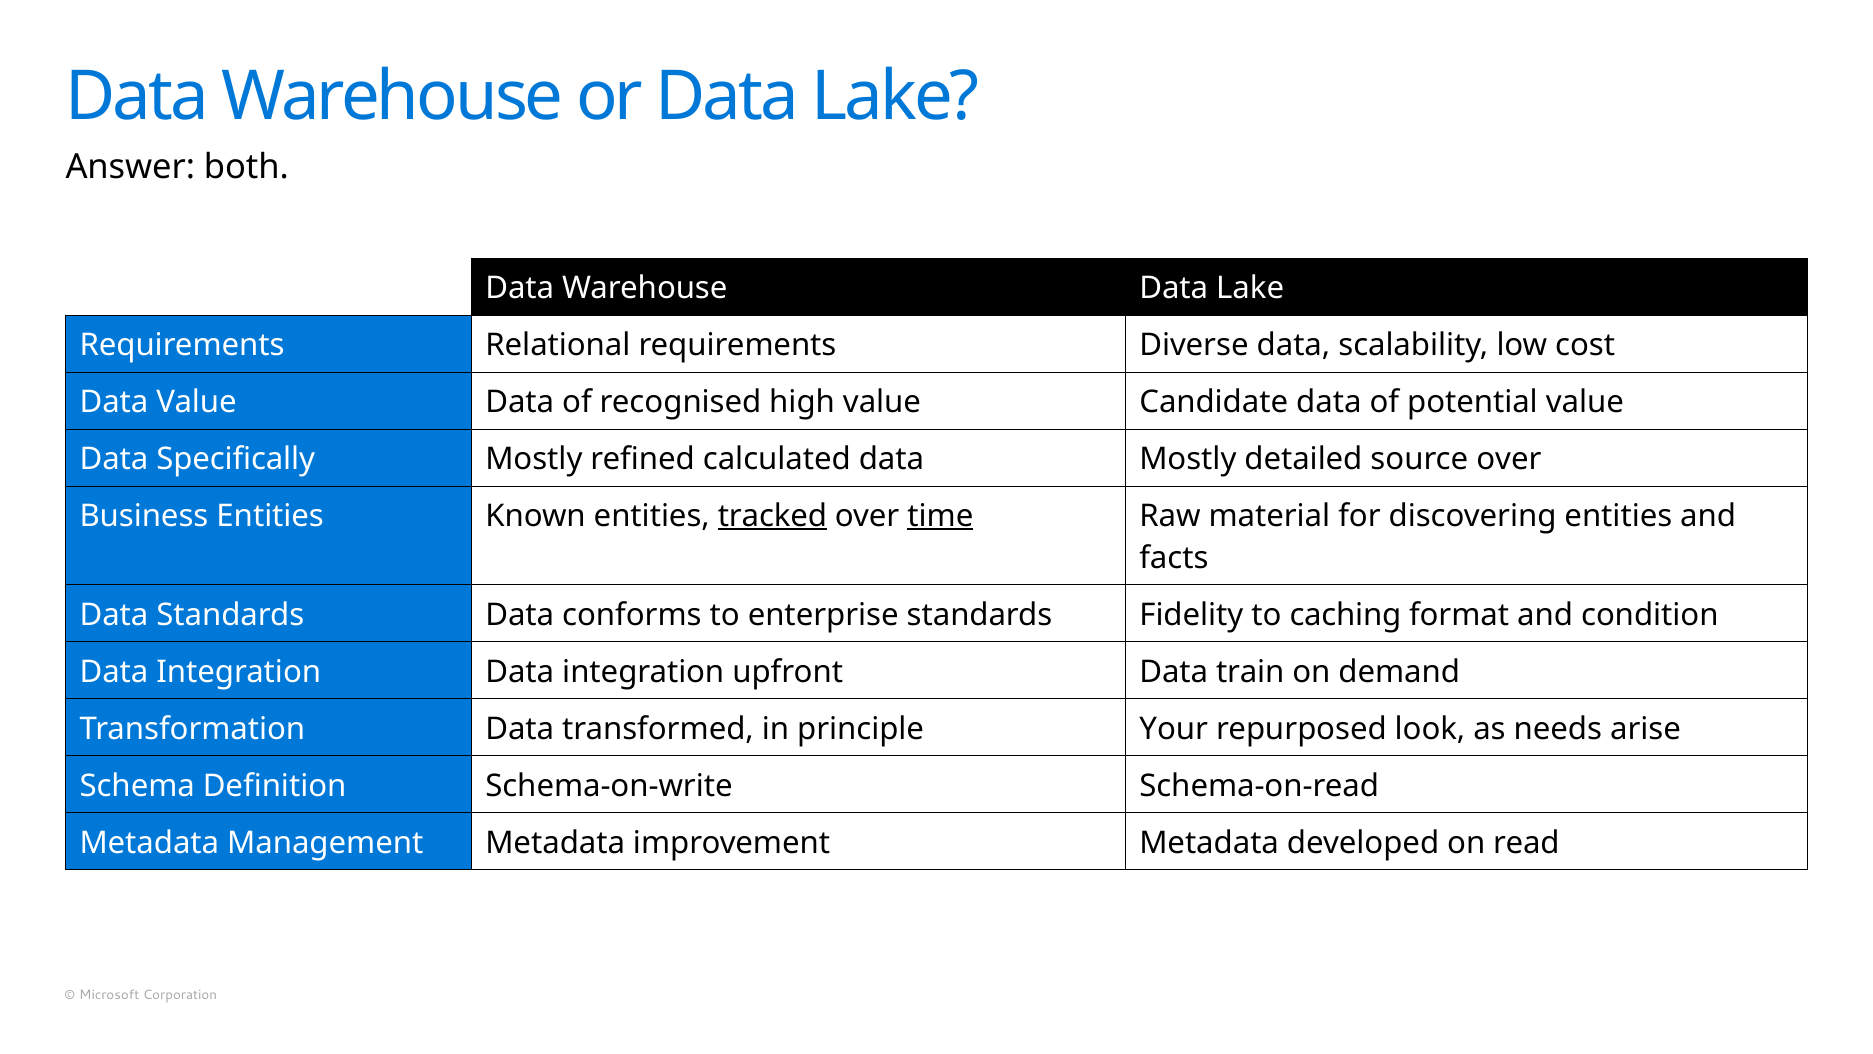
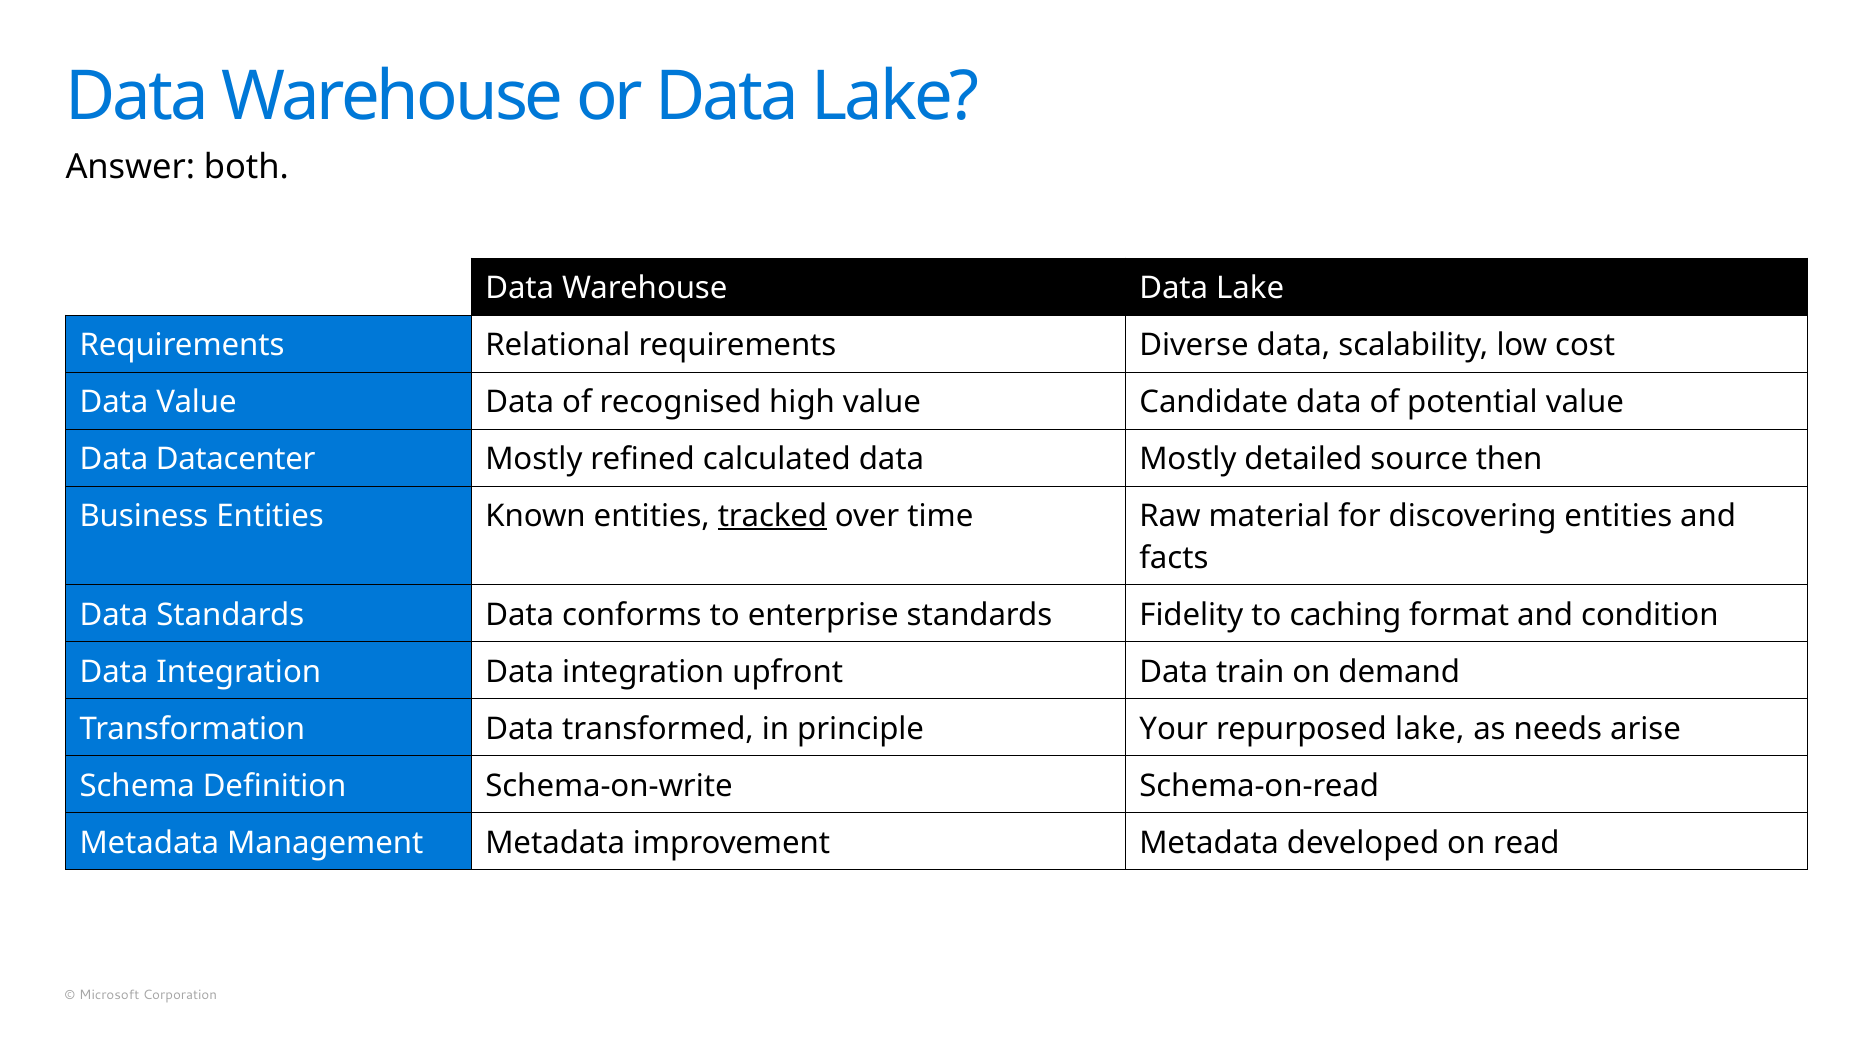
Specifically: Specifically -> Datacenter
source over: over -> then
time underline: present -> none
repurposed look: look -> lake
